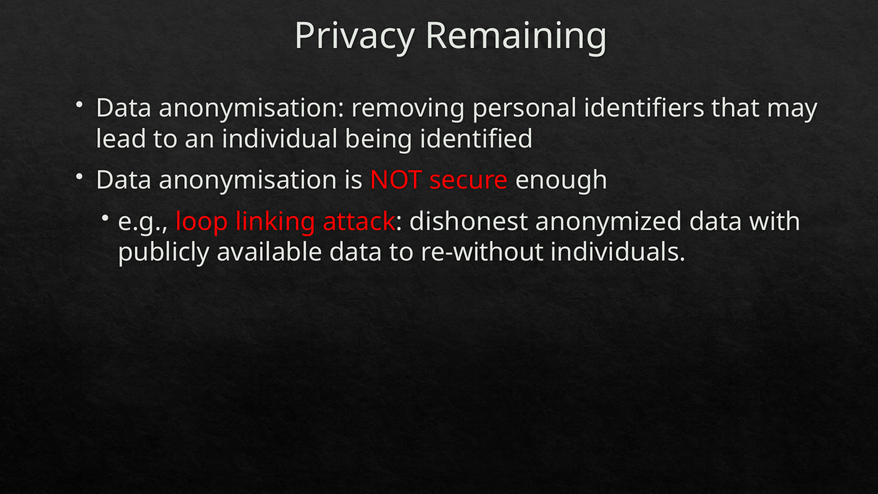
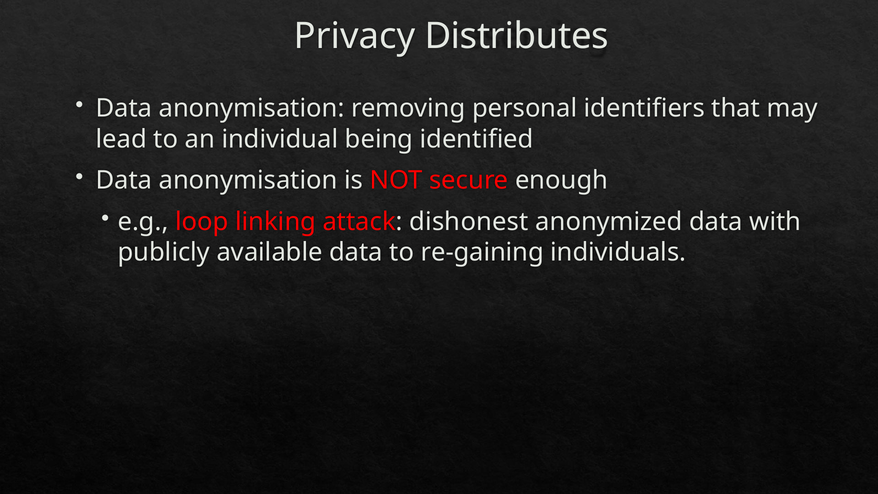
Remaining: Remaining -> Distributes
re-without: re-without -> re-gaining
